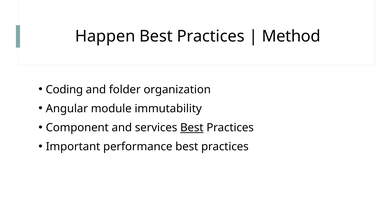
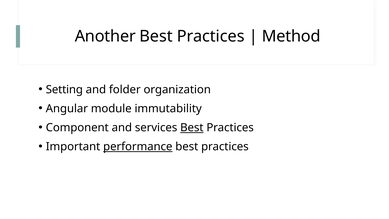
Happen: Happen -> Another
Coding: Coding -> Setting
performance underline: none -> present
